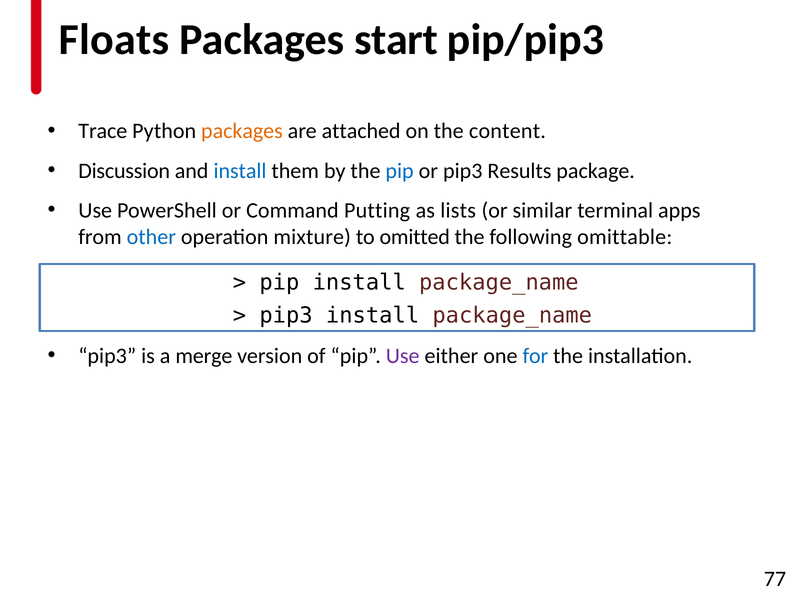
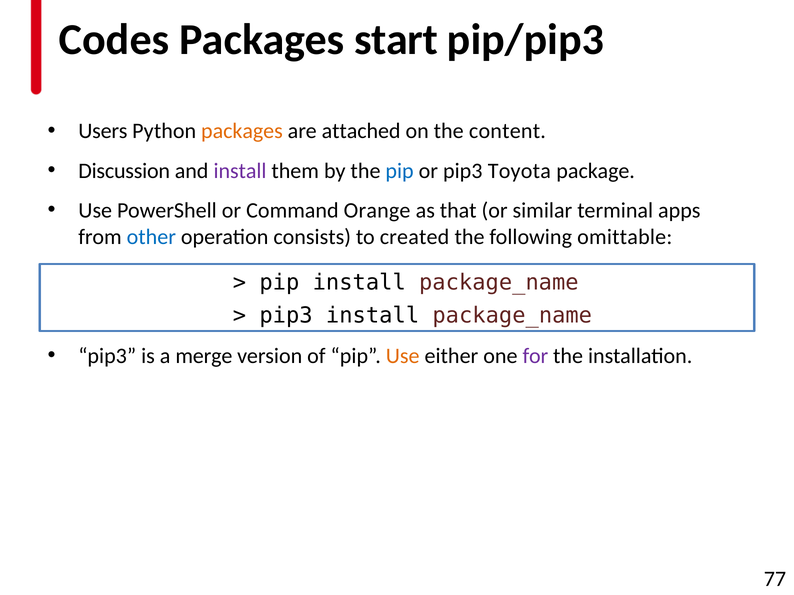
Floats: Floats -> Codes
Trace: Trace -> Users
install at (240, 171) colour: blue -> purple
Results: Results -> Toyota
Putting: Putting -> Orange
lists: lists -> that
mixture: mixture -> consists
omitted: omitted -> created
Use at (403, 356) colour: purple -> orange
for colour: blue -> purple
